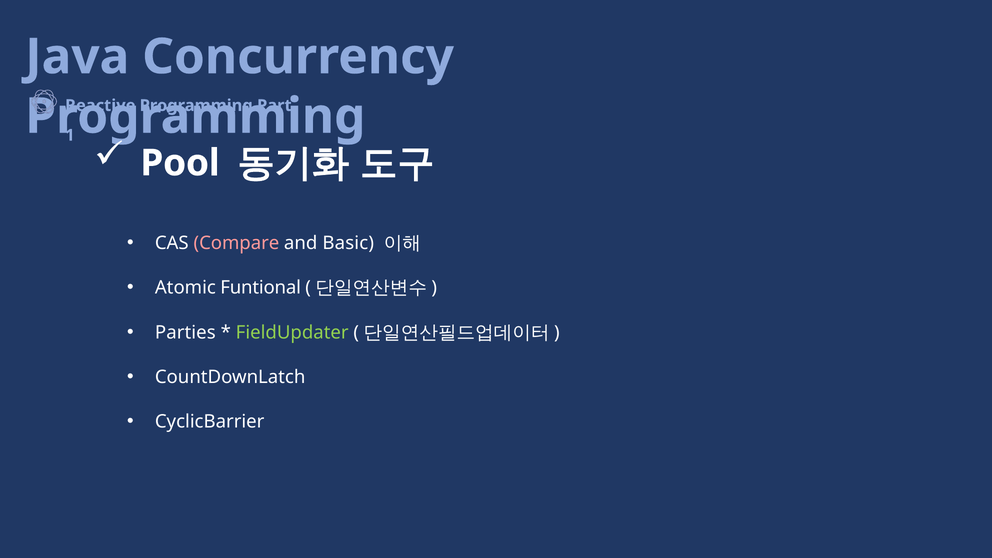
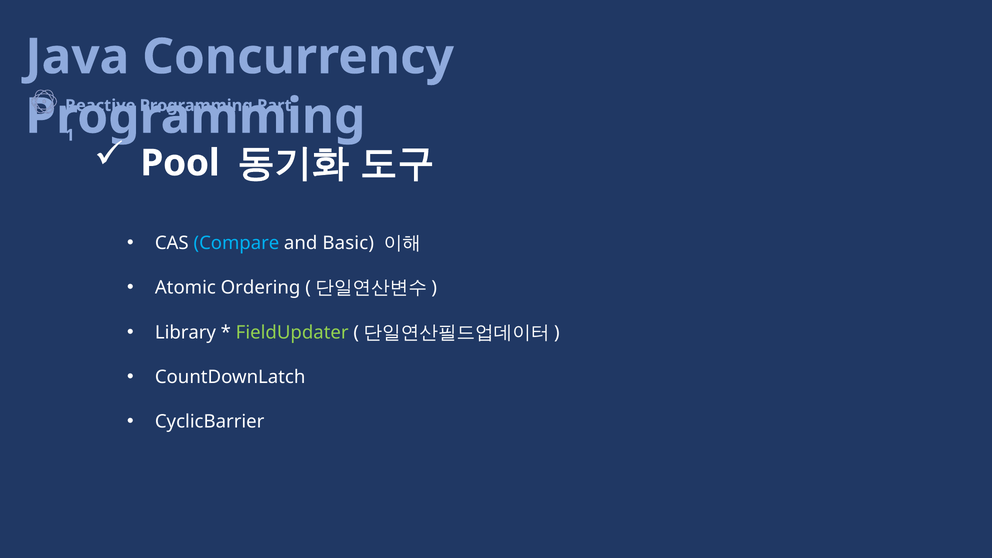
Compare colour: pink -> light blue
Funtional: Funtional -> Ordering
Parties: Parties -> Library
